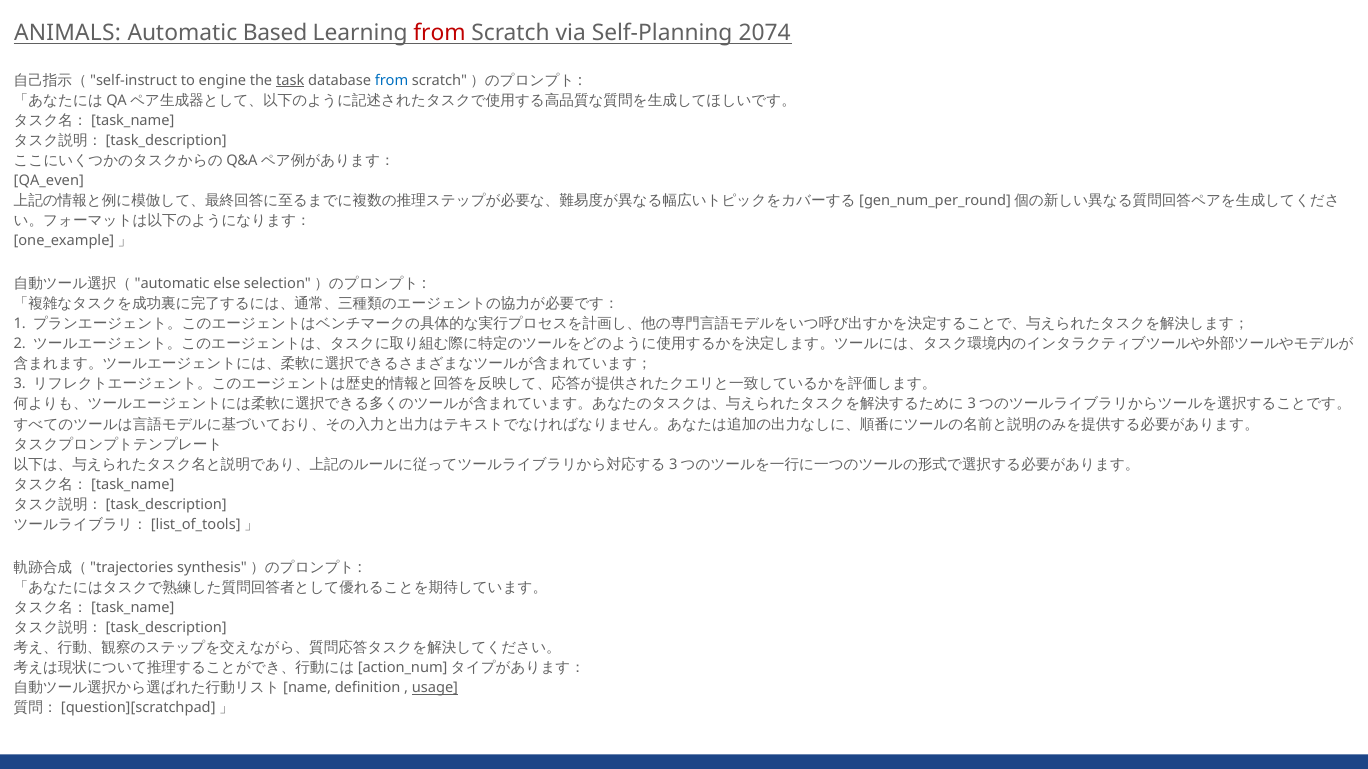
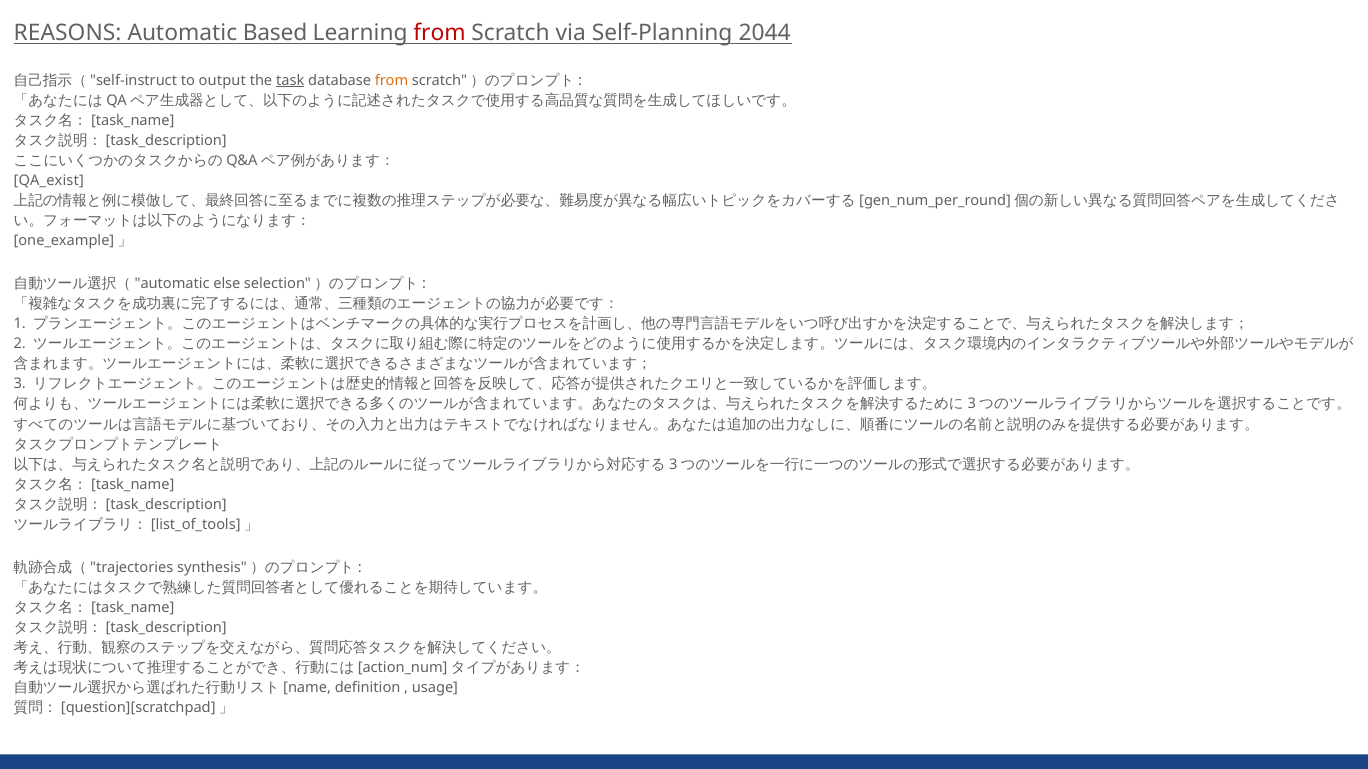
ANIMALS: ANIMALS -> REASONS
2074: 2074 -> 2044
engine: engine -> output
from at (392, 80) colour: blue -> orange
QA_even: QA_even -> QA_exist
usage underline: present -> none
